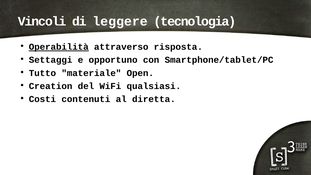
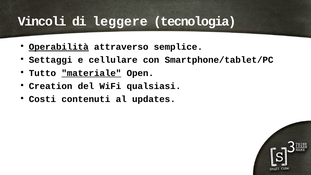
risposta: risposta -> semplice
opportuno: opportuno -> cellulare
materiale underline: none -> present
diretta: diretta -> updates
